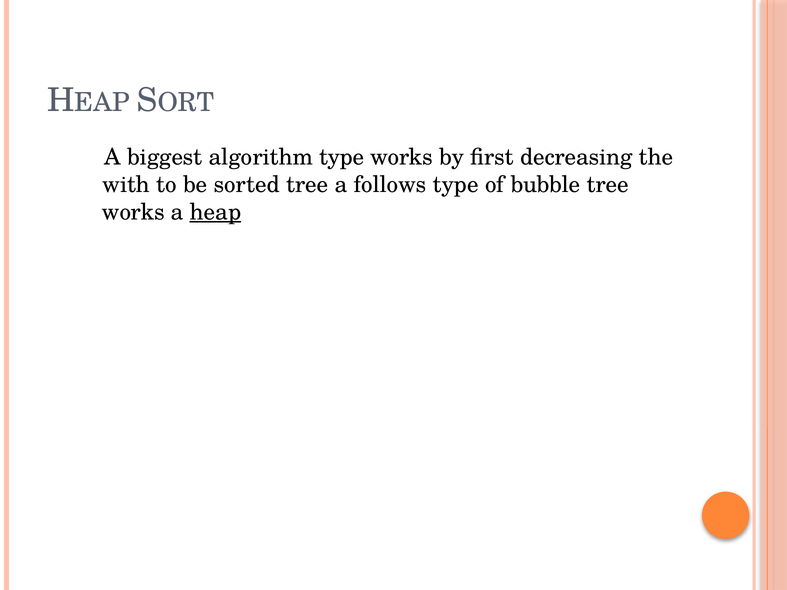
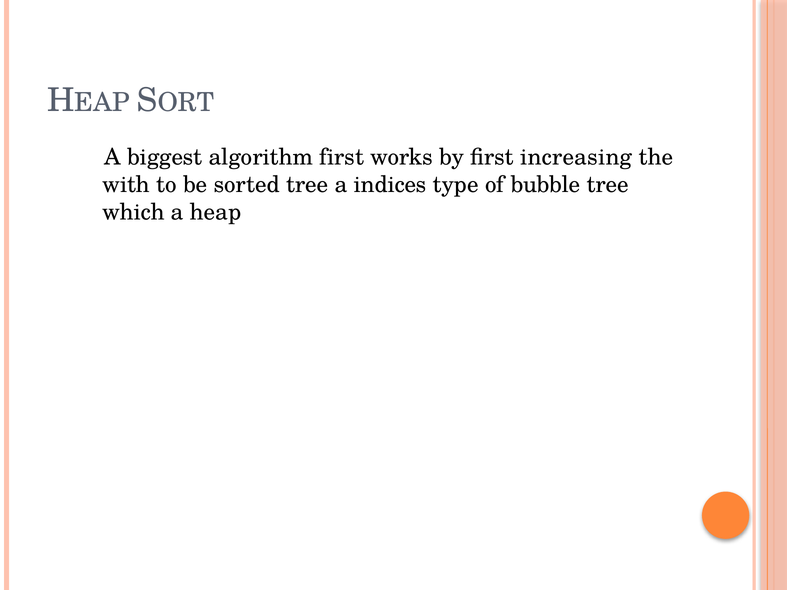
algorithm type: type -> first
decreasing: decreasing -> increasing
follows: follows -> indices
works at (133, 212): works -> which
heap underline: present -> none
